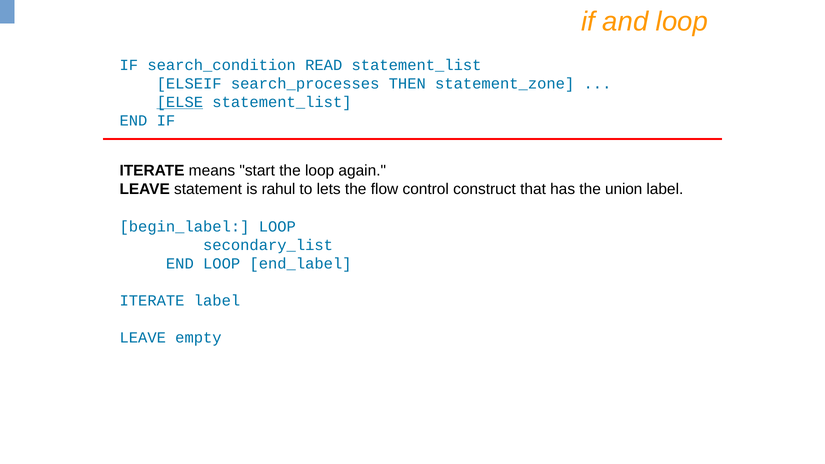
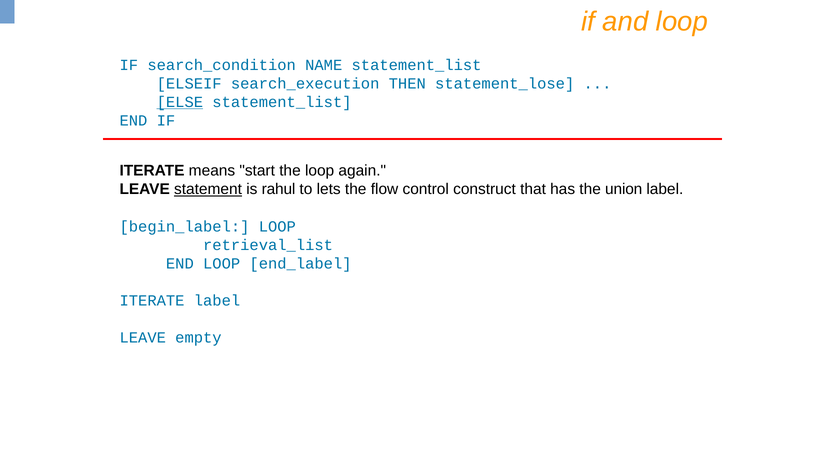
READ: READ -> NAME
search_processes: search_processes -> search_execution
statement_zone: statement_zone -> statement_lose
statement underline: none -> present
secondary_list: secondary_list -> retrieval_list
